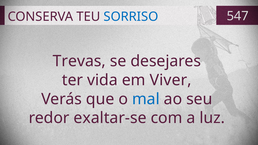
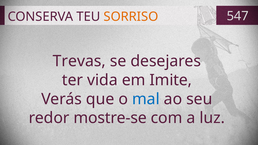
SORRISO colour: blue -> orange
Viver: Viver -> Imite
exaltar-se: exaltar-se -> mostre-se
